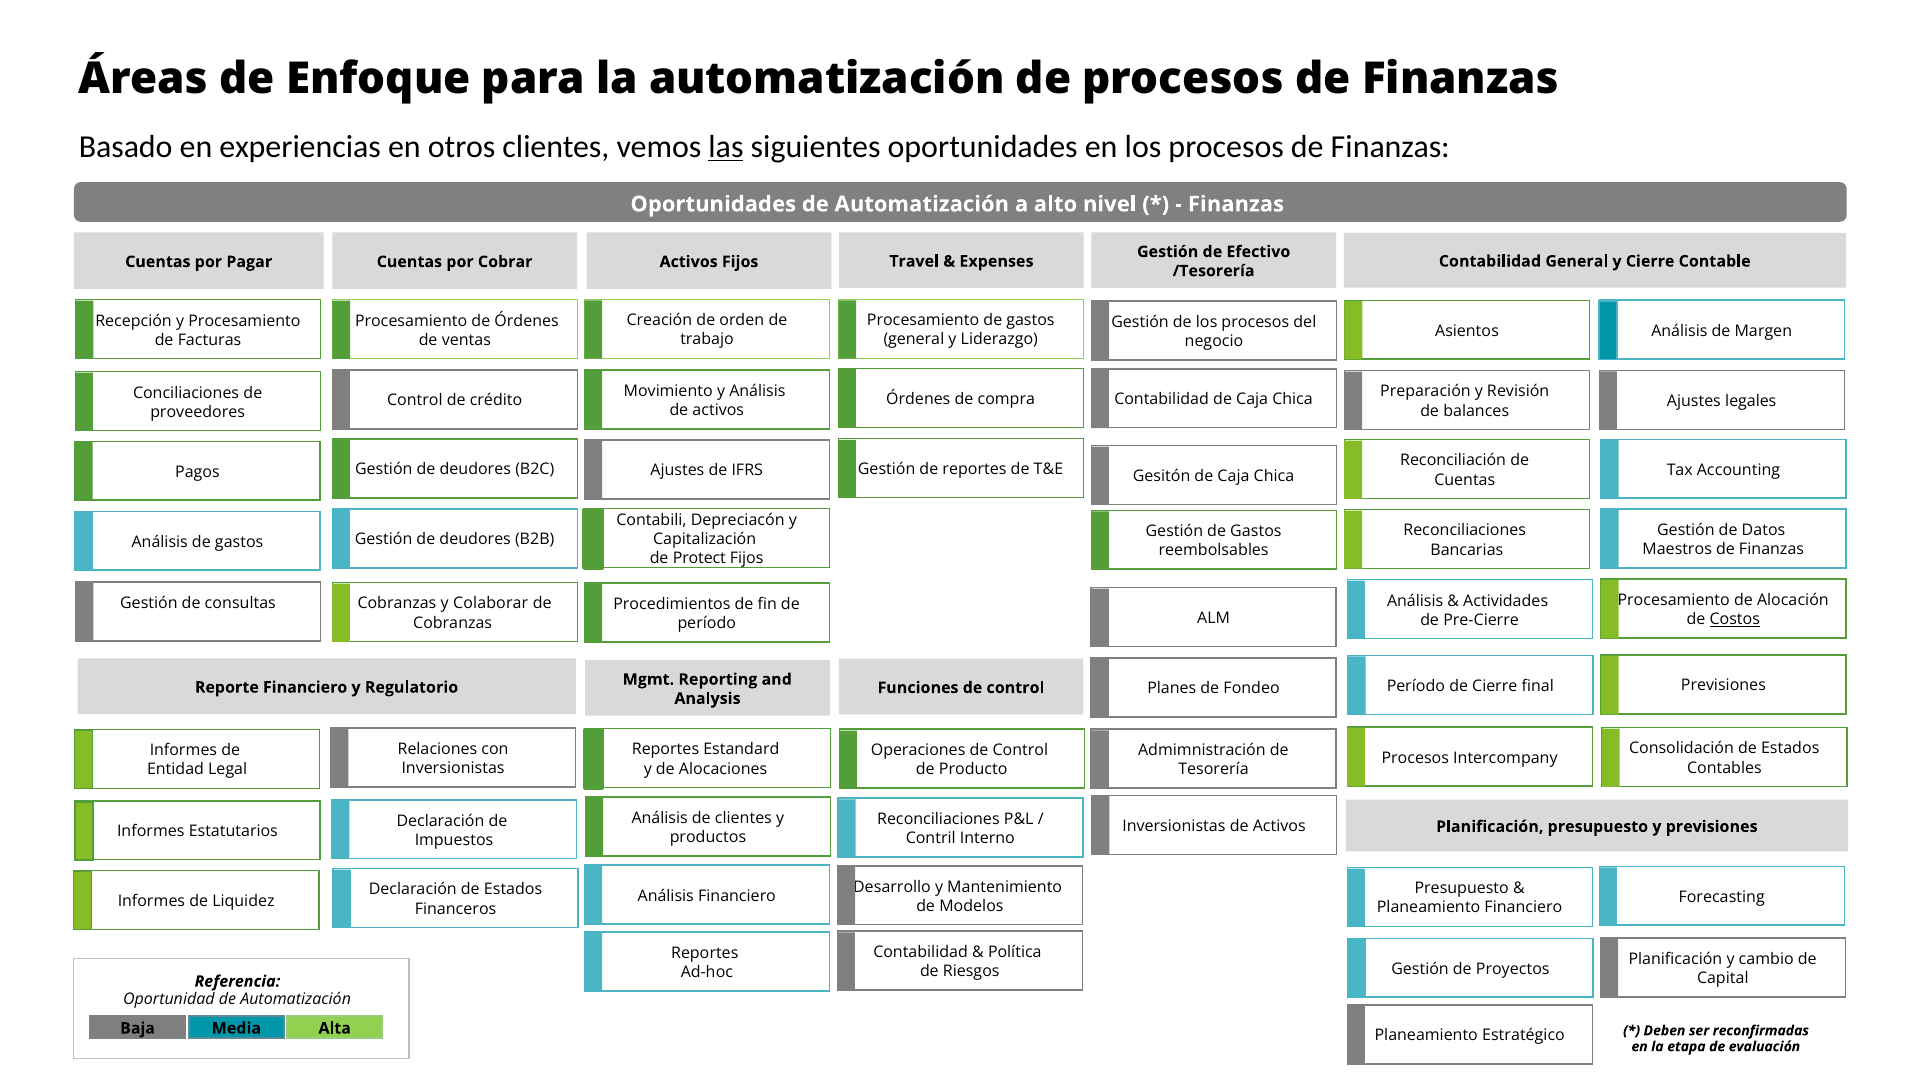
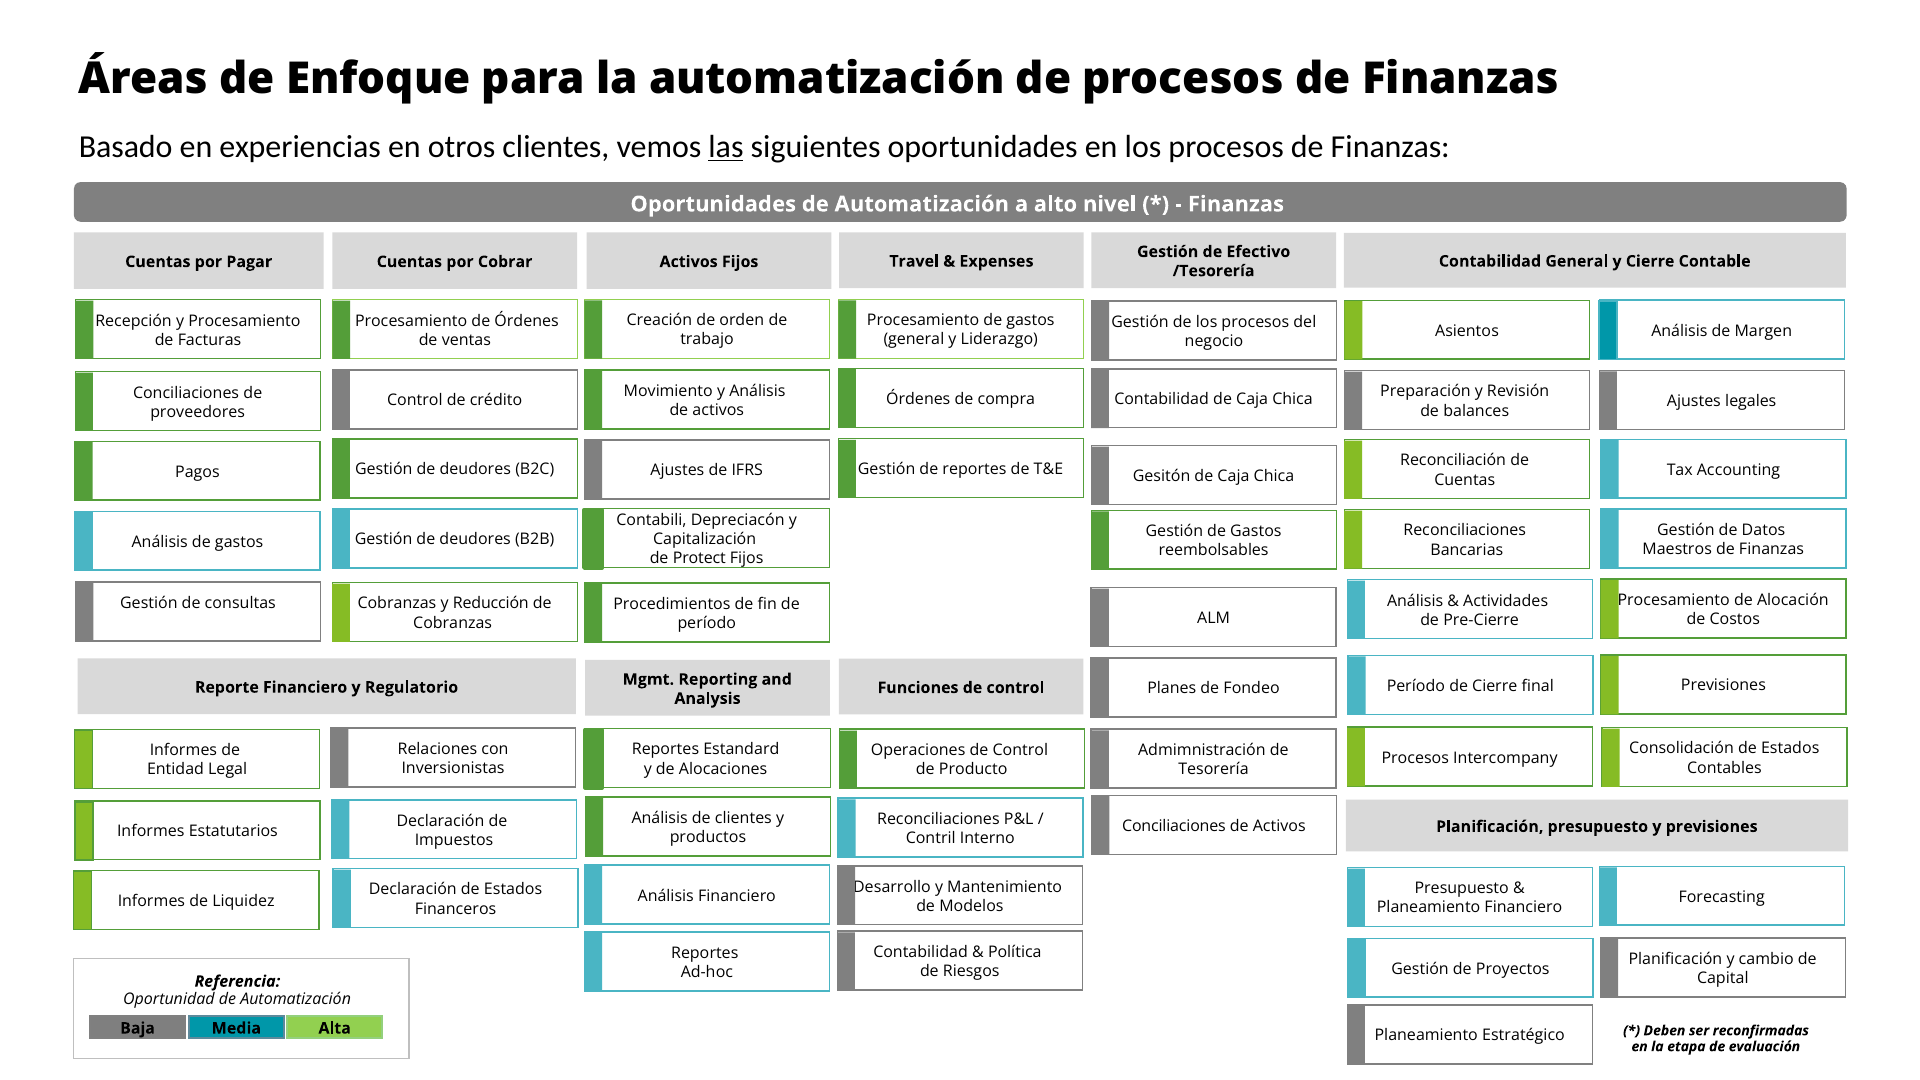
Colaborar: Colaborar -> Reducción
Costos underline: present -> none
Inversionistas at (1174, 826): Inversionistas -> Conciliaciones
